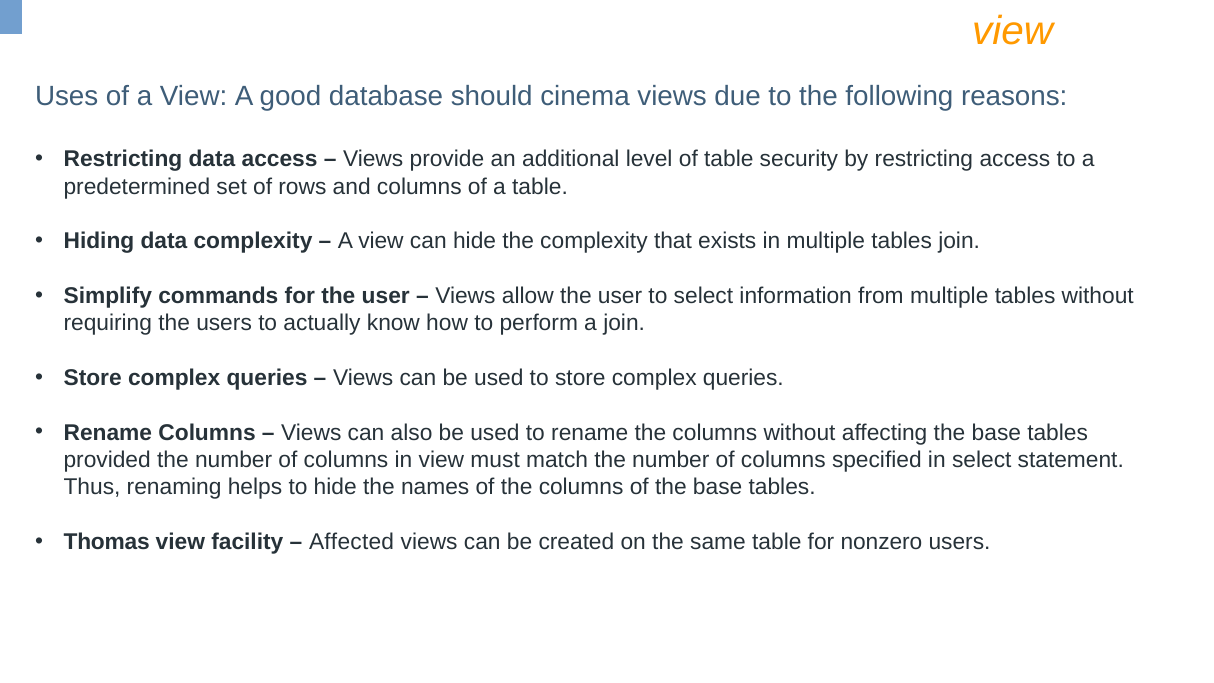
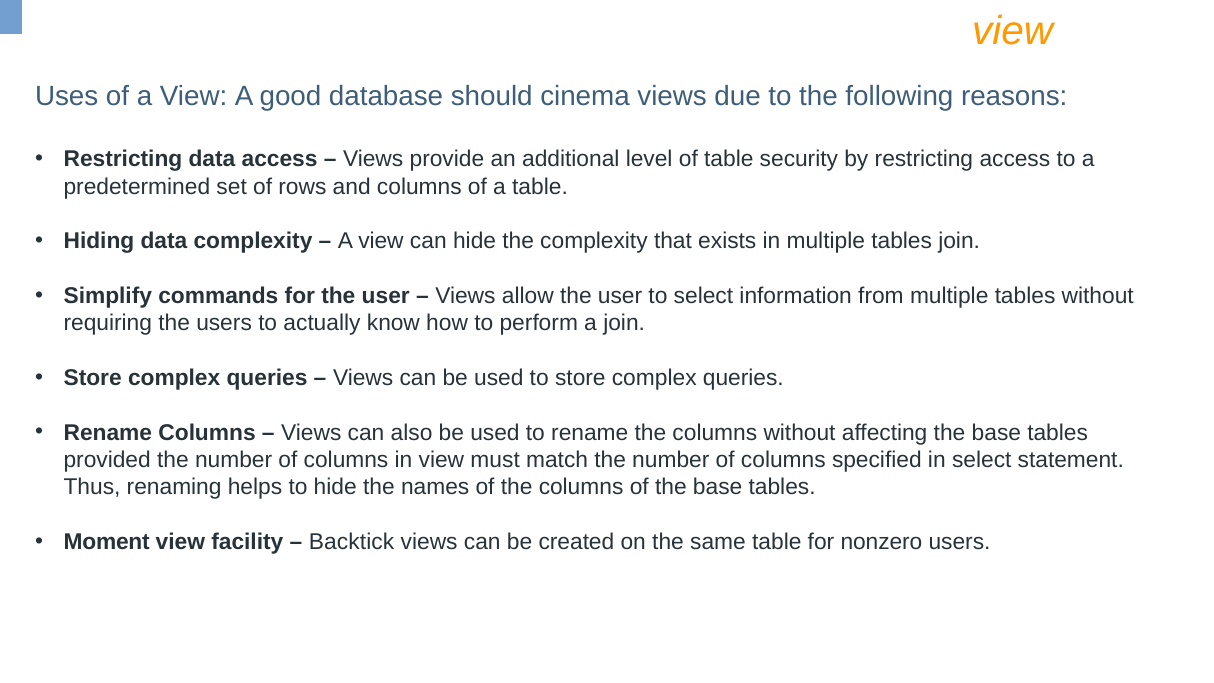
Thomas: Thomas -> Moment
Affected: Affected -> Backtick
